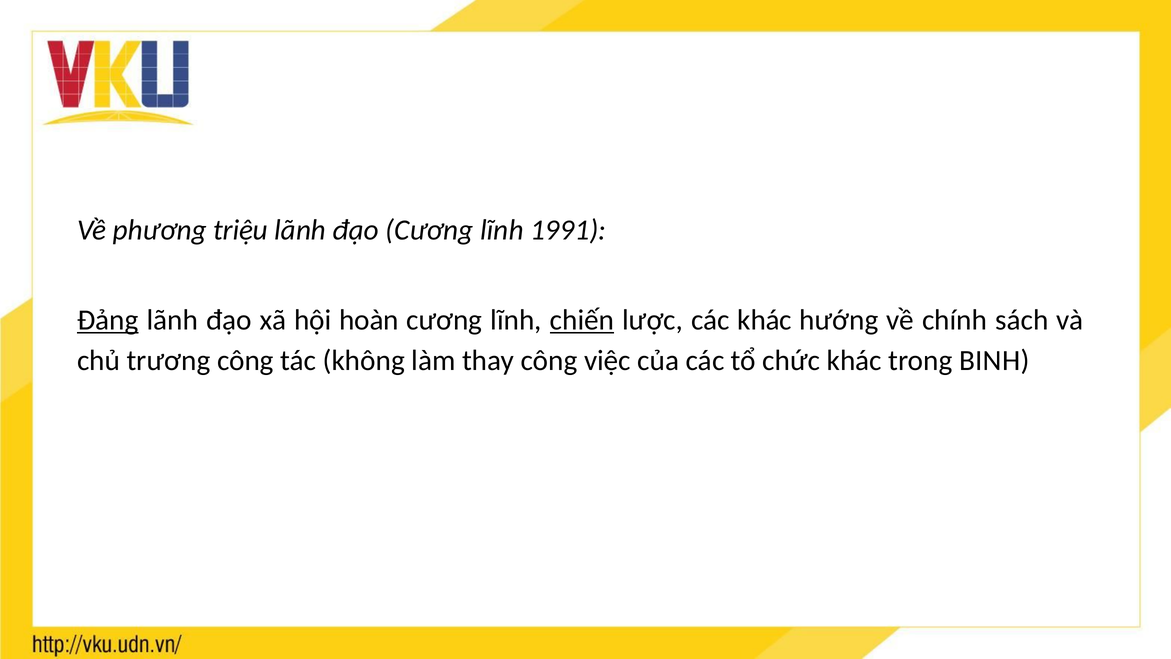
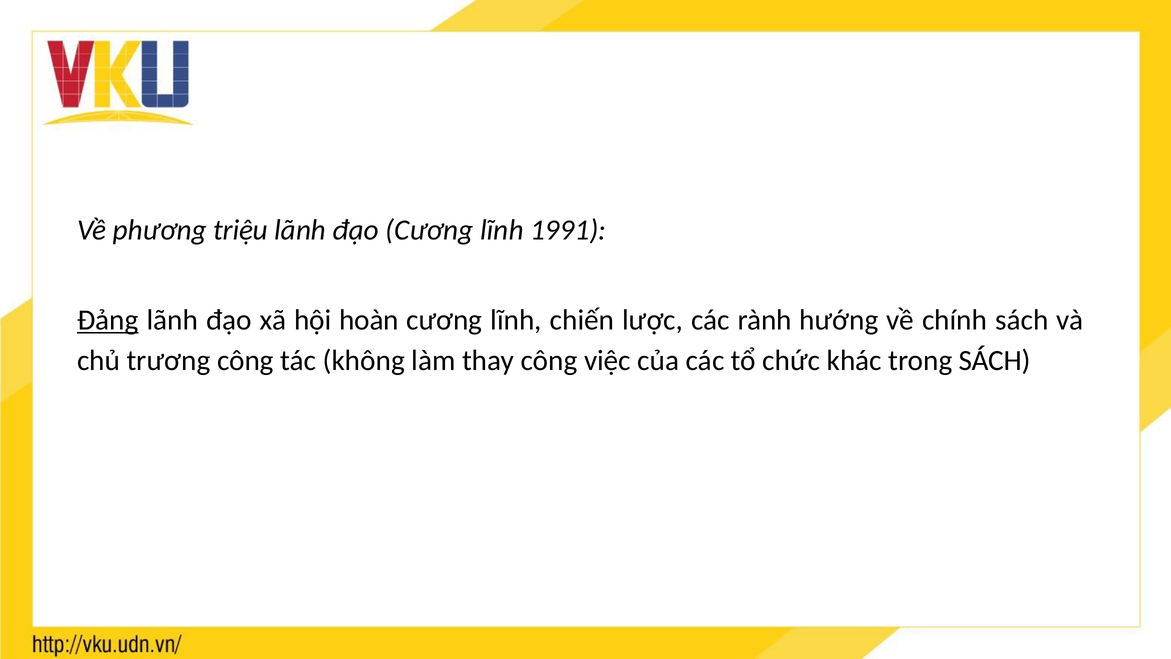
chiến underline: present -> none
các khác: khác -> rành
trong BINH: BINH -> SÁCH
